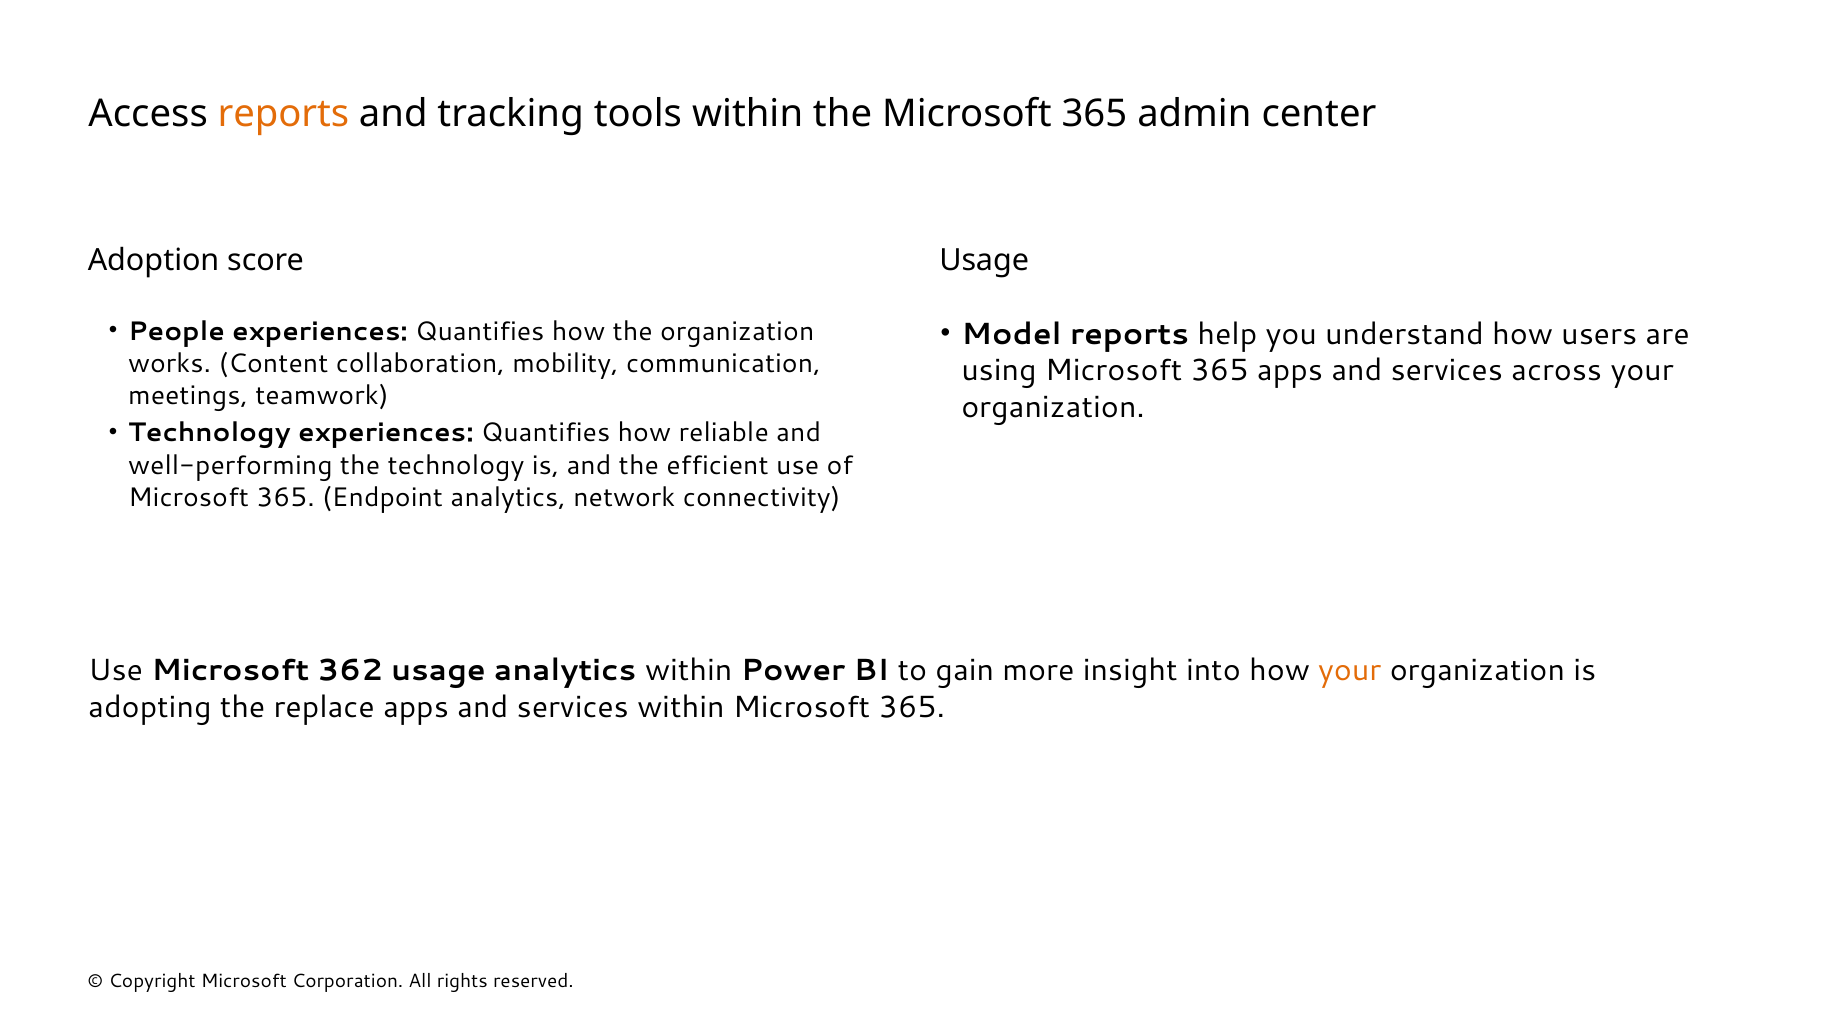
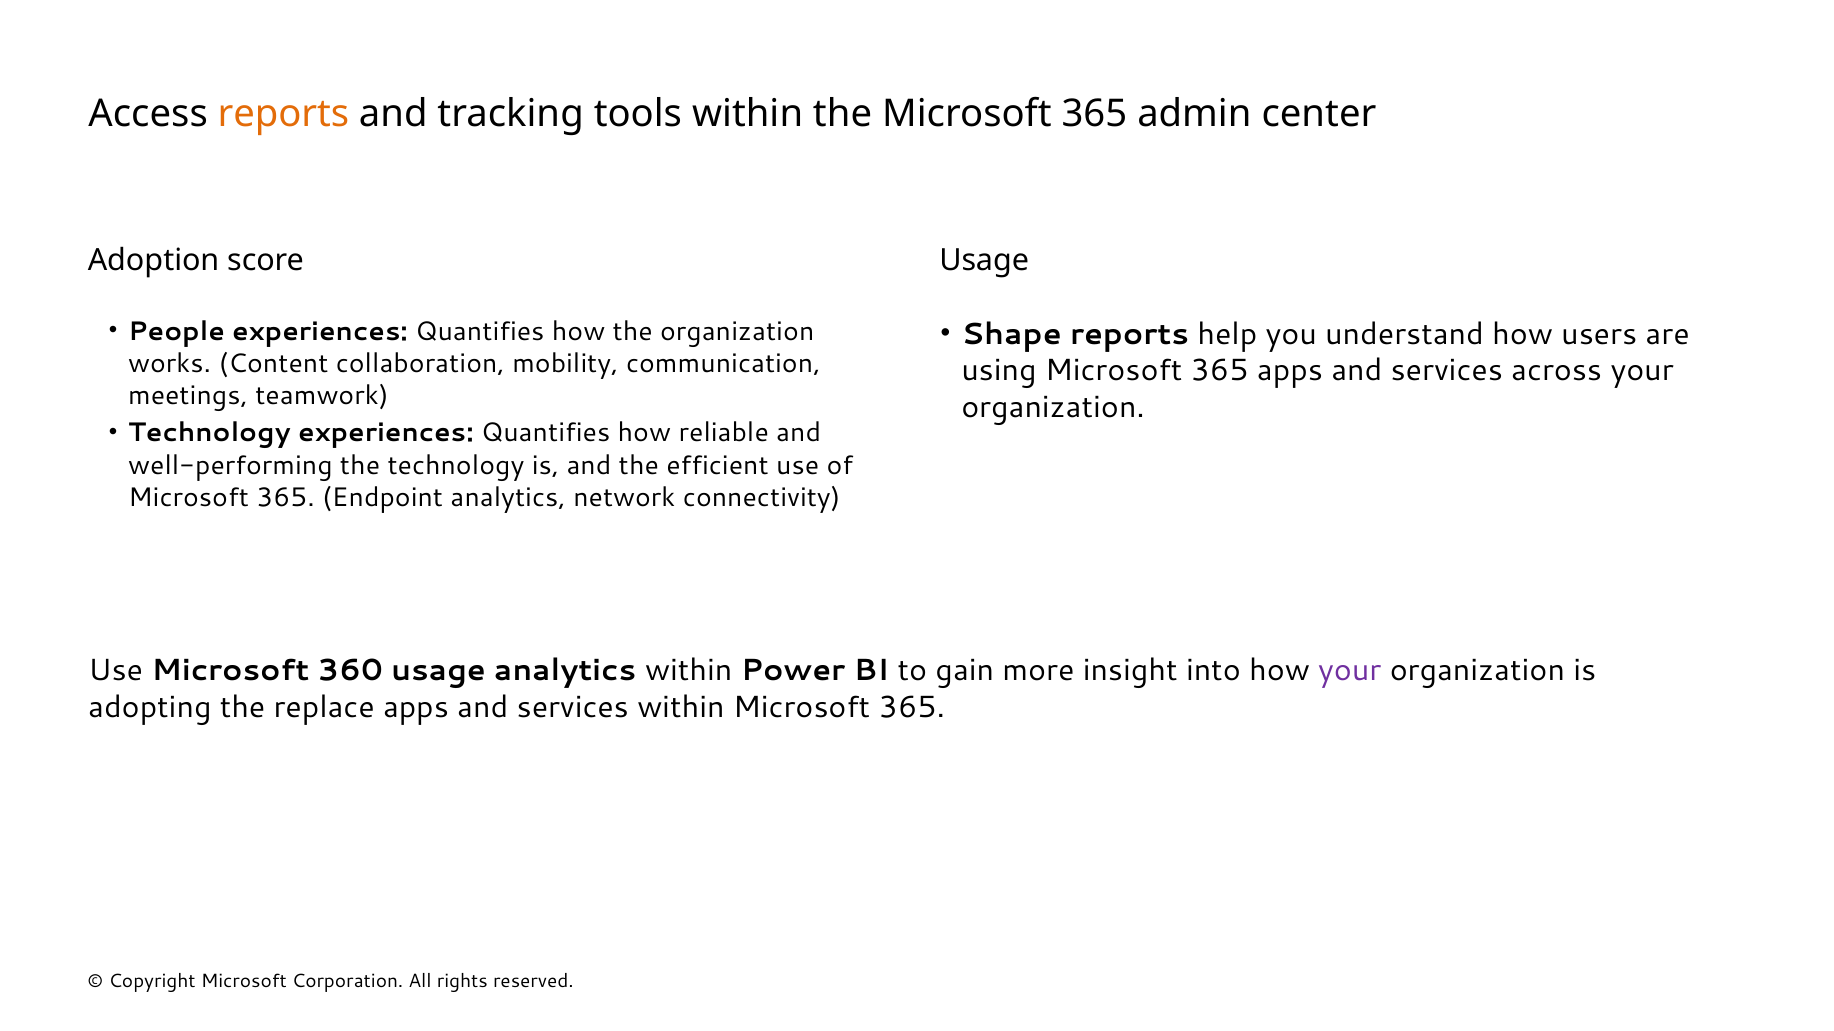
Model: Model -> Shape
362: 362 -> 360
your at (1350, 671) colour: orange -> purple
